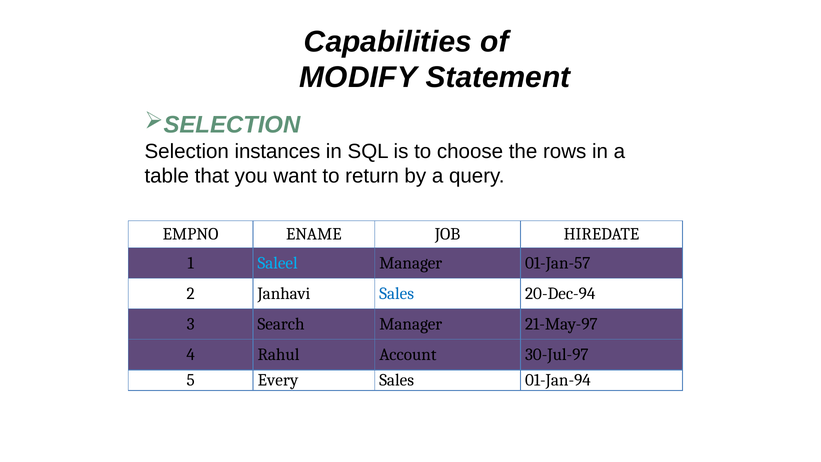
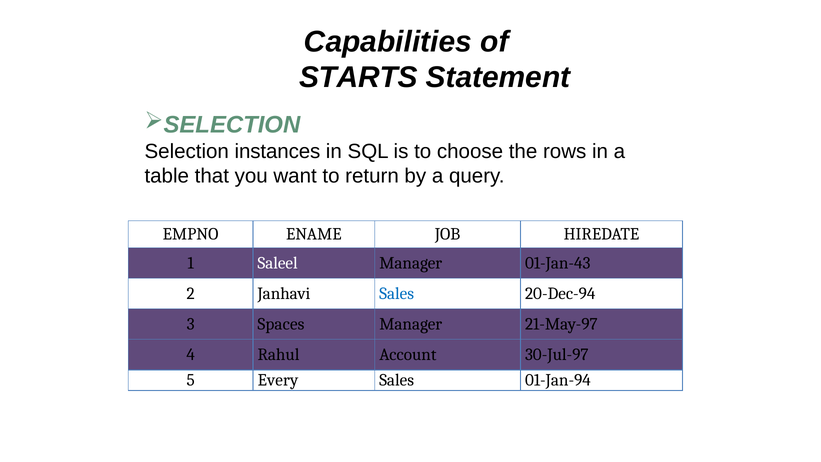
MODIFY: MODIFY -> STARTS
Saleel colour: light blue -> white
01-Jan-57: 01-Jan-57 -> 01-Jan-43
Search: Search -> Spaces
